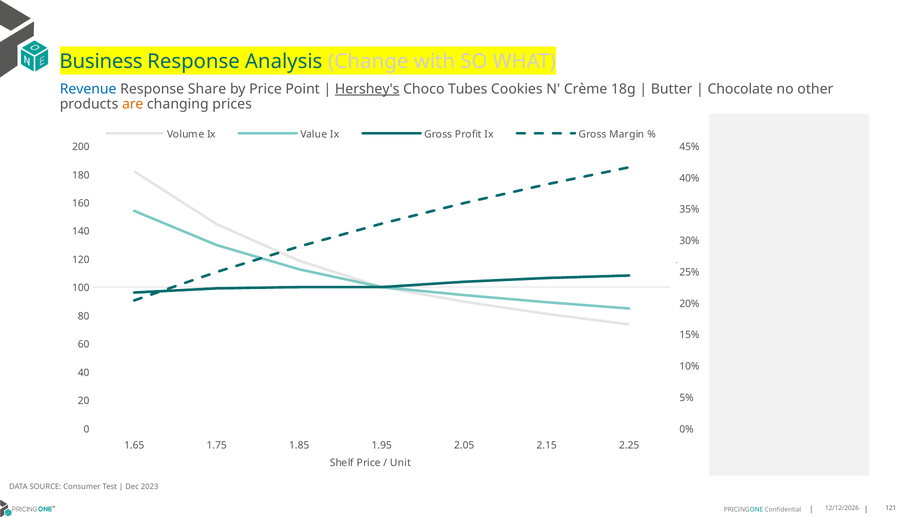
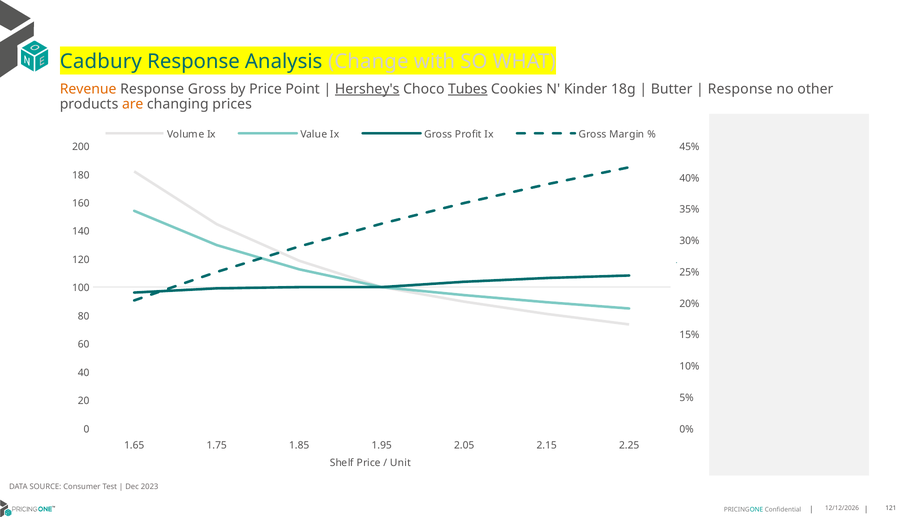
Business: Business -> Cadbury
Revenue colour: blue -> orange
Response Share: Share -> Gross
Tubes underline: none -> present
Crème: Crème -> Kinder
Chocolate at (740, 89): Chocolate -> Response
